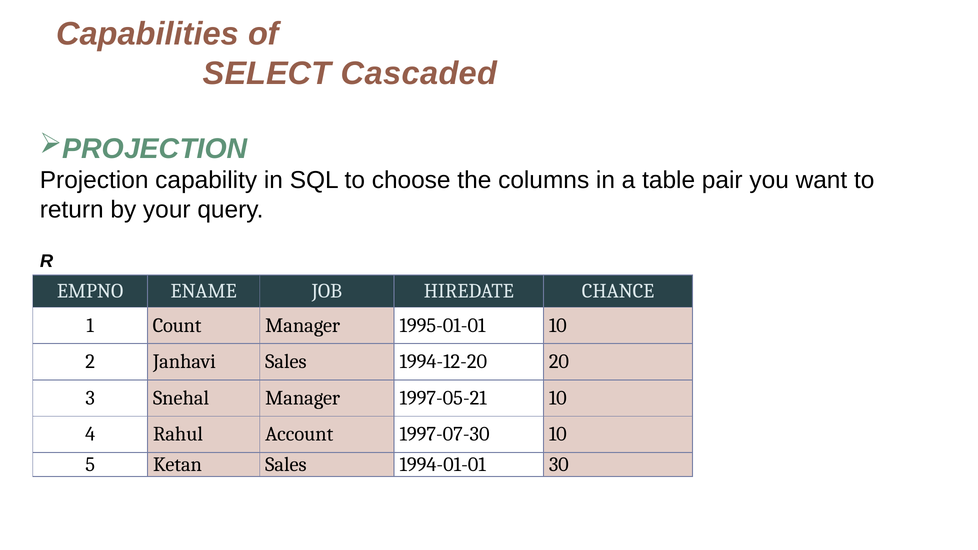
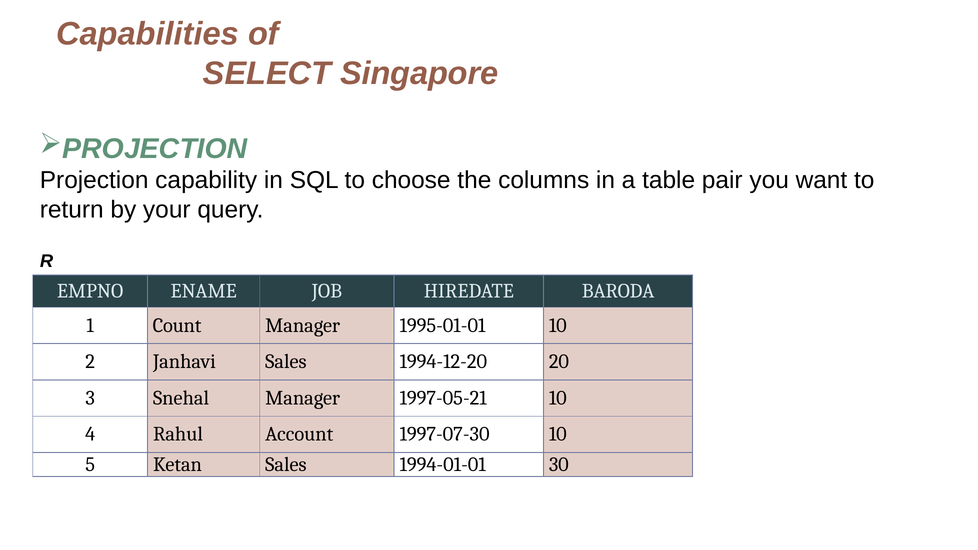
Cascaded: Cascaded -> Singapore
CHANCE: CHANCE -> BARODA
